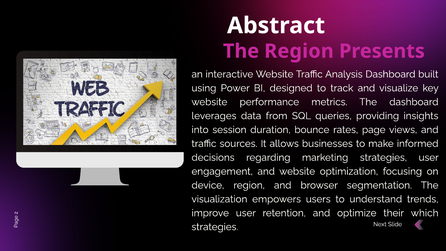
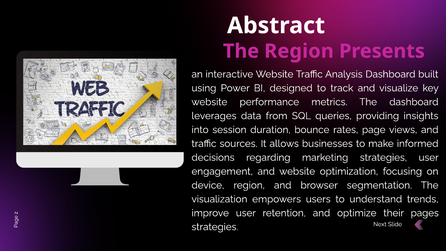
which: which -> pages
